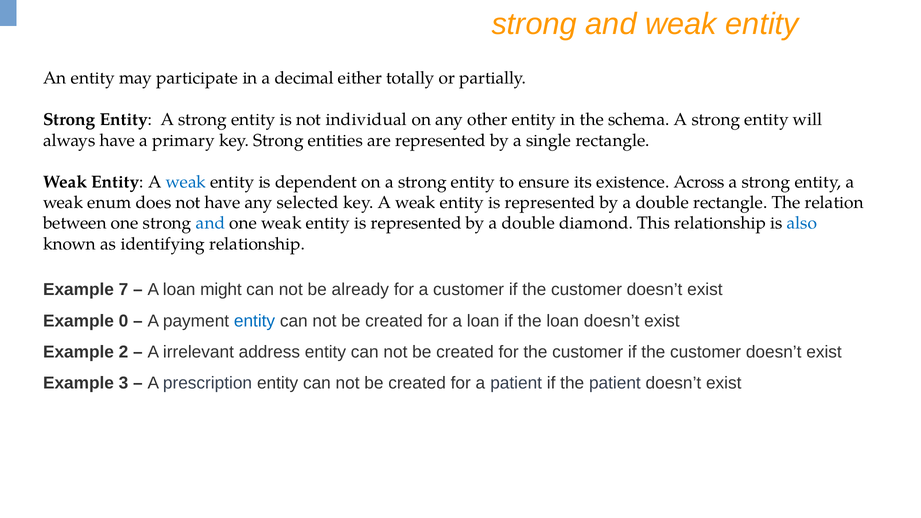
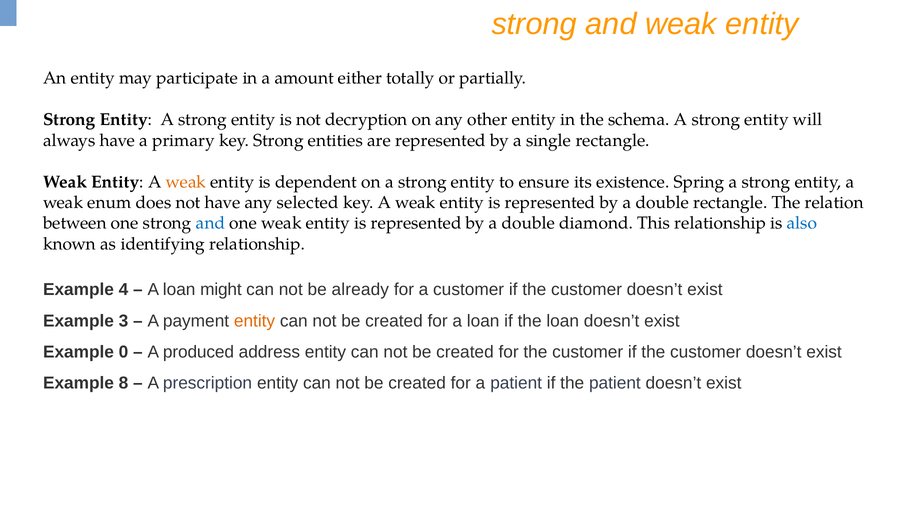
decimal: decimal -> amount
individual: individual -> decryption
weak at (186, 182) colour: blue -> orange
Across: Across -> Spring
7: 7 -> 4
0: 0 -> 3
entity at (255, 321) colour: blue -> orange
2: 2 -> 0
irrelevant: irrelevant -> produced
3: 3 -> 8
